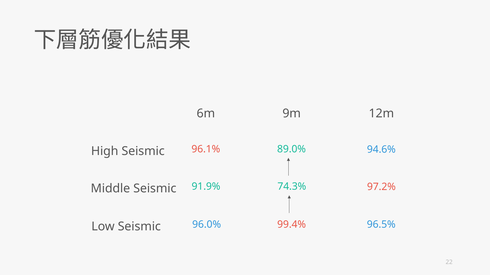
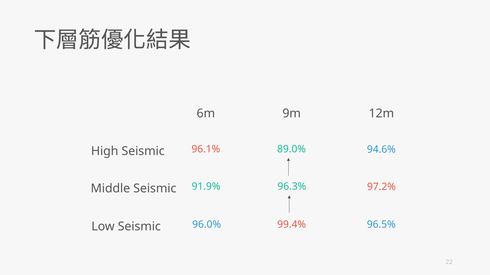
74.3%: 74.3% -> 96.3%
